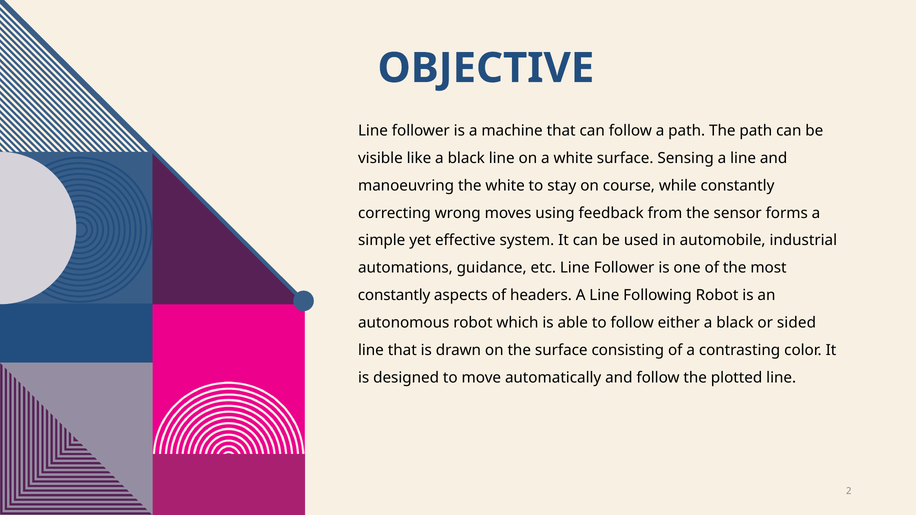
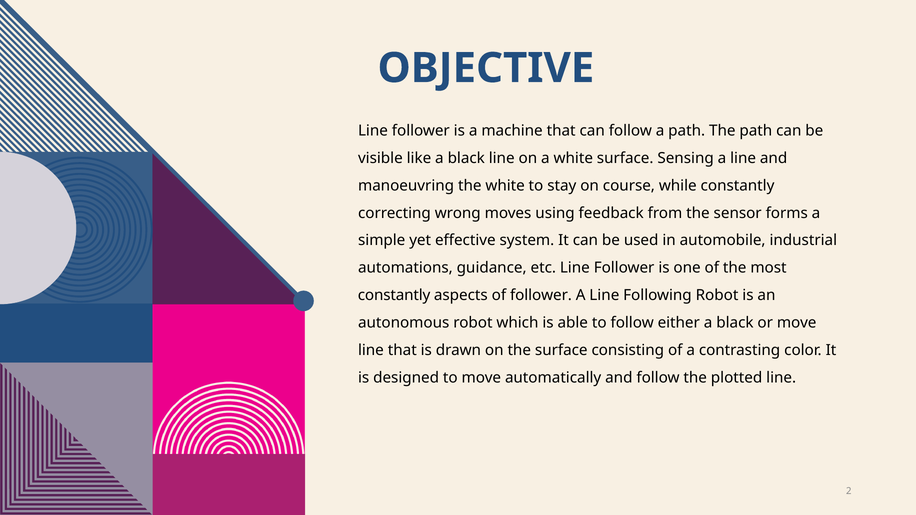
of headers: headers -> follower
or sided: sided -> move
